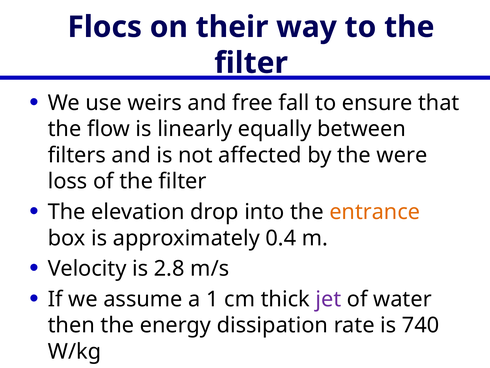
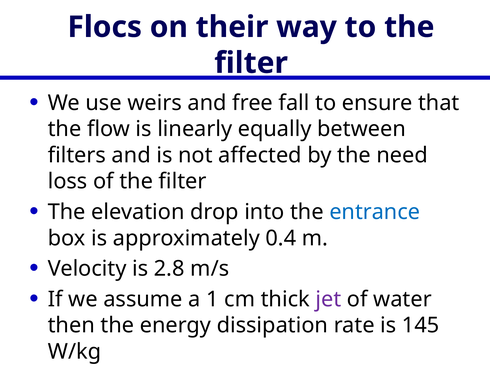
were: were -> need
entrance colour: orange -> blue
740: 740 -> 145
